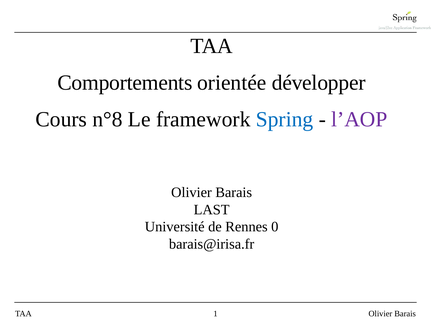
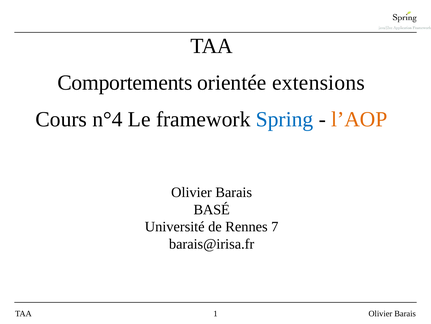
développer: développer -> extensions
n°8: n°8 -> n°4
l’AOP colour: purple -> orange
LAST: LAST -> BASÉ
0: 0 -> 7
